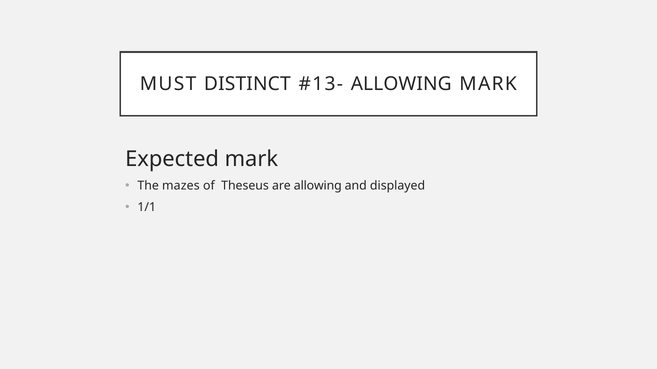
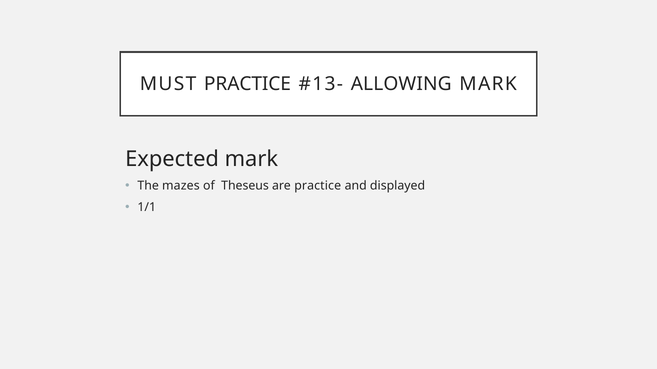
MUST DISTINCT: DISTINCT -> PRACTICE
are allowing: allowing -> practice
